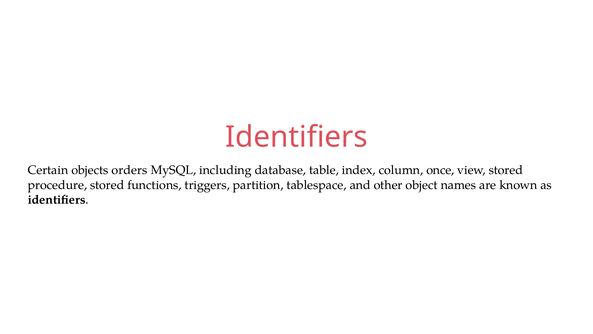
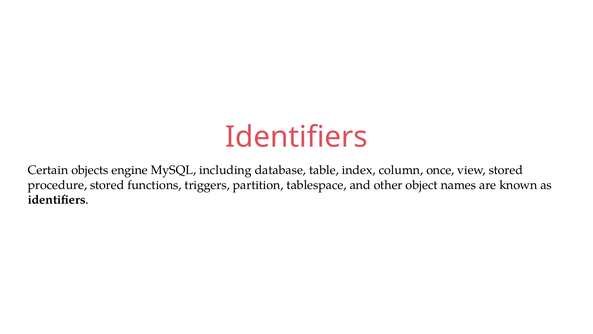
orders: orders -> engine
